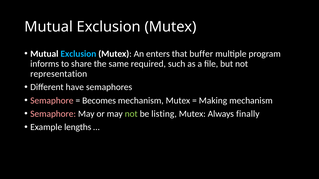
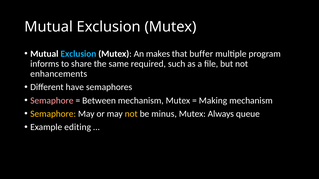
enters: enters -> makes
representation: representation -> enhancements
Becomes: Becomes -> Between
Semaphore at (53, 114) colour: pink -> yellow
not at (131, 114) colour: light green -> yellow
listing: listing -> minus
finally: finally -> queue
lengths: lengths -> editing
